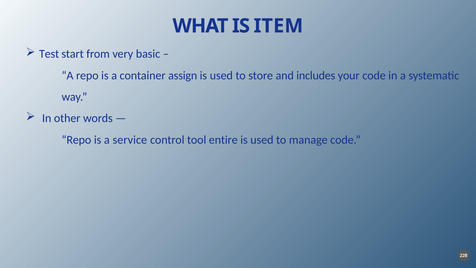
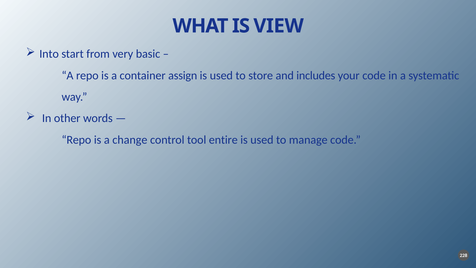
ITEM: ITEM -> VIEW
Test: Test -> Into
service: service -> change
